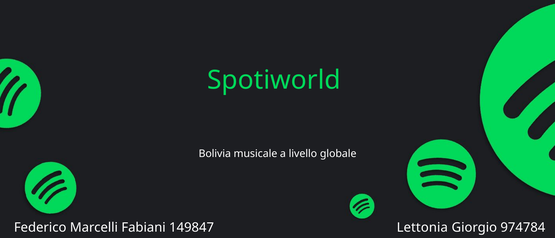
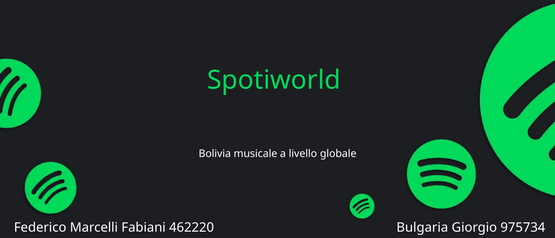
149847: 149847 -> 462220
Lettonia: Lettonia -> Bulgaria
974784: 974784 -> 975734
